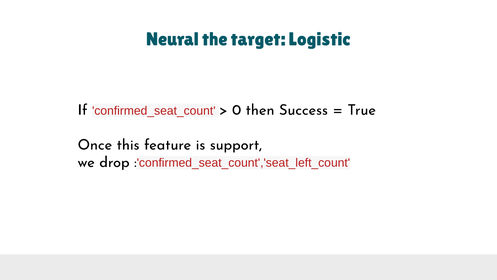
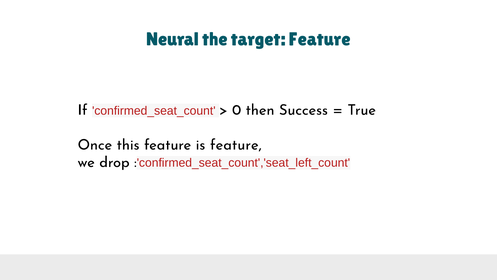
target Logistic: Logistic -> Feature
is support: support -> feature
